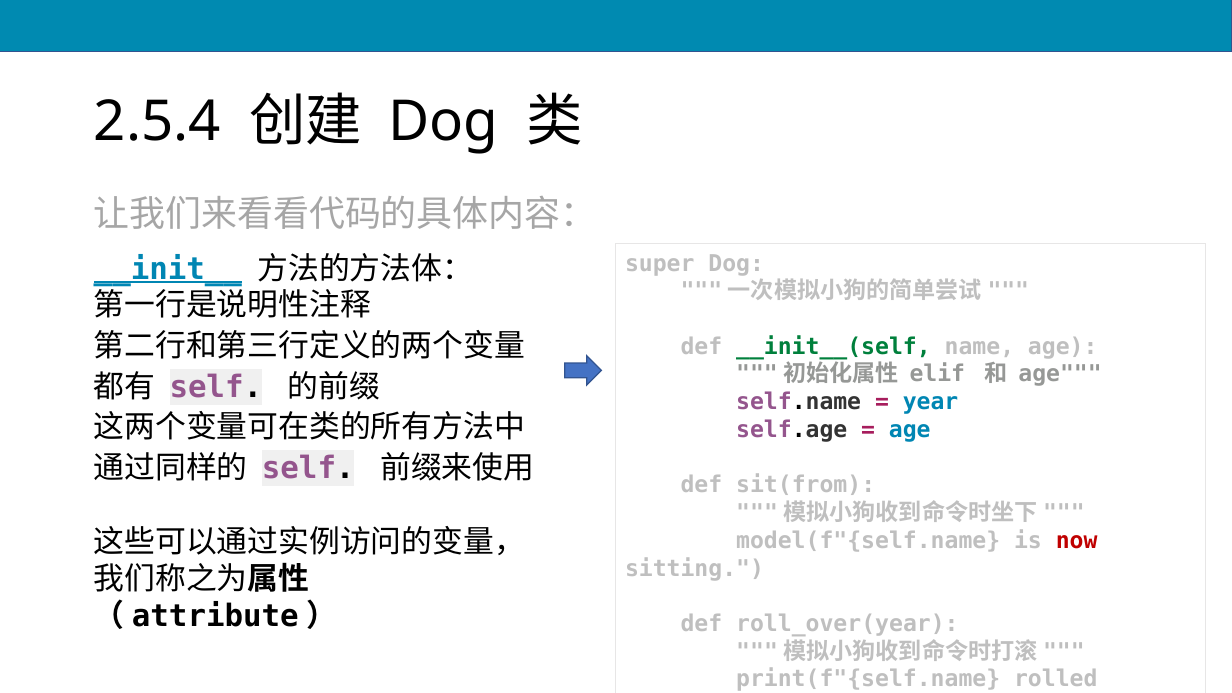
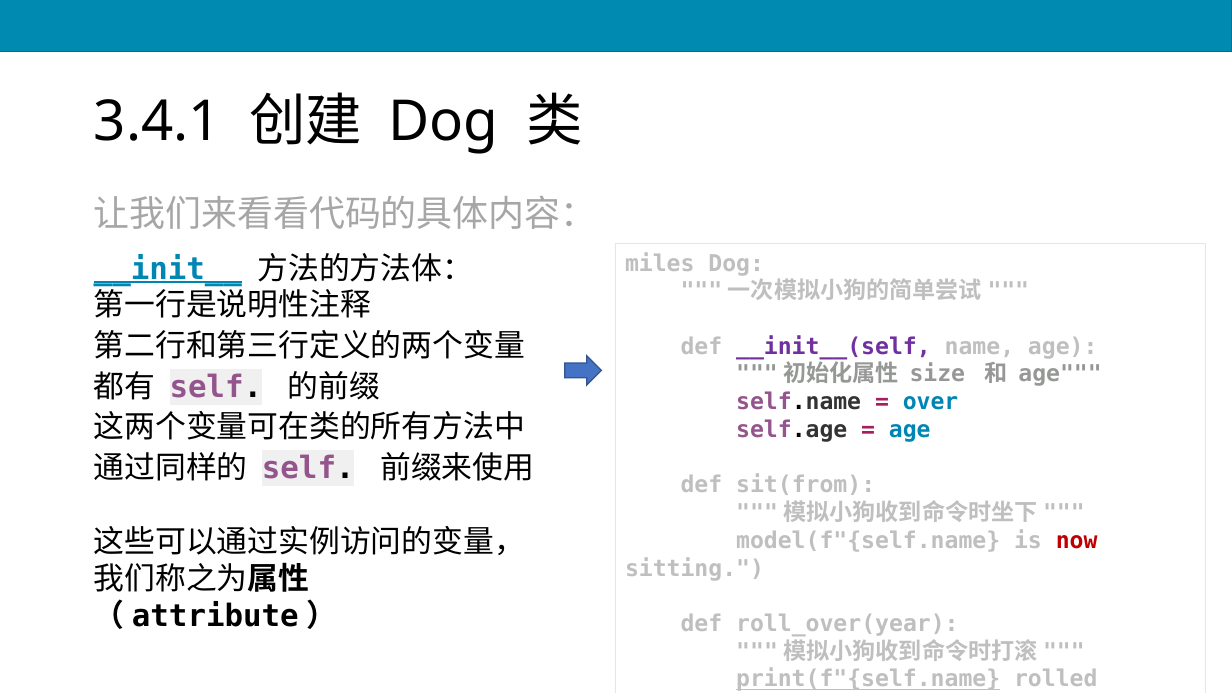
2.5.4: 2.5.4 -> 3.4.1
super: super -> miles
__init__(self colour: green -> purple
elif: elif -> size
year at (931, 402): year -> over
print(f"{self.name underline: none -> present
